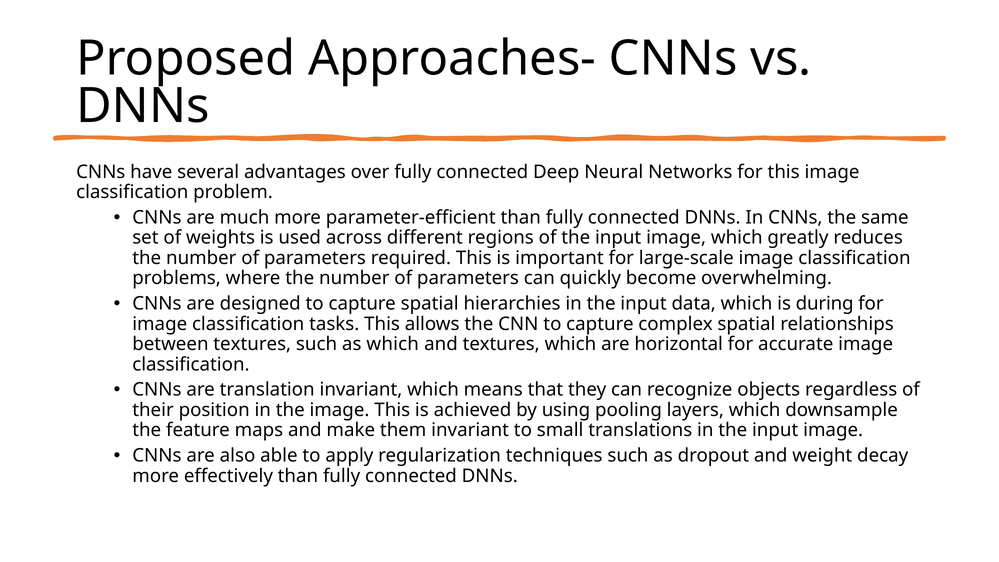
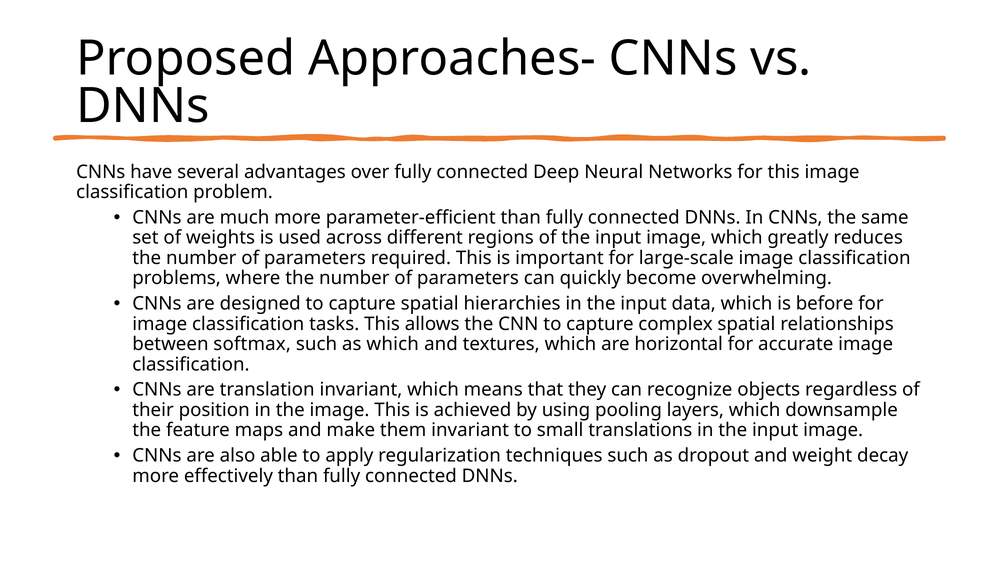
during: during -> before
between textures: textures -> softmax
